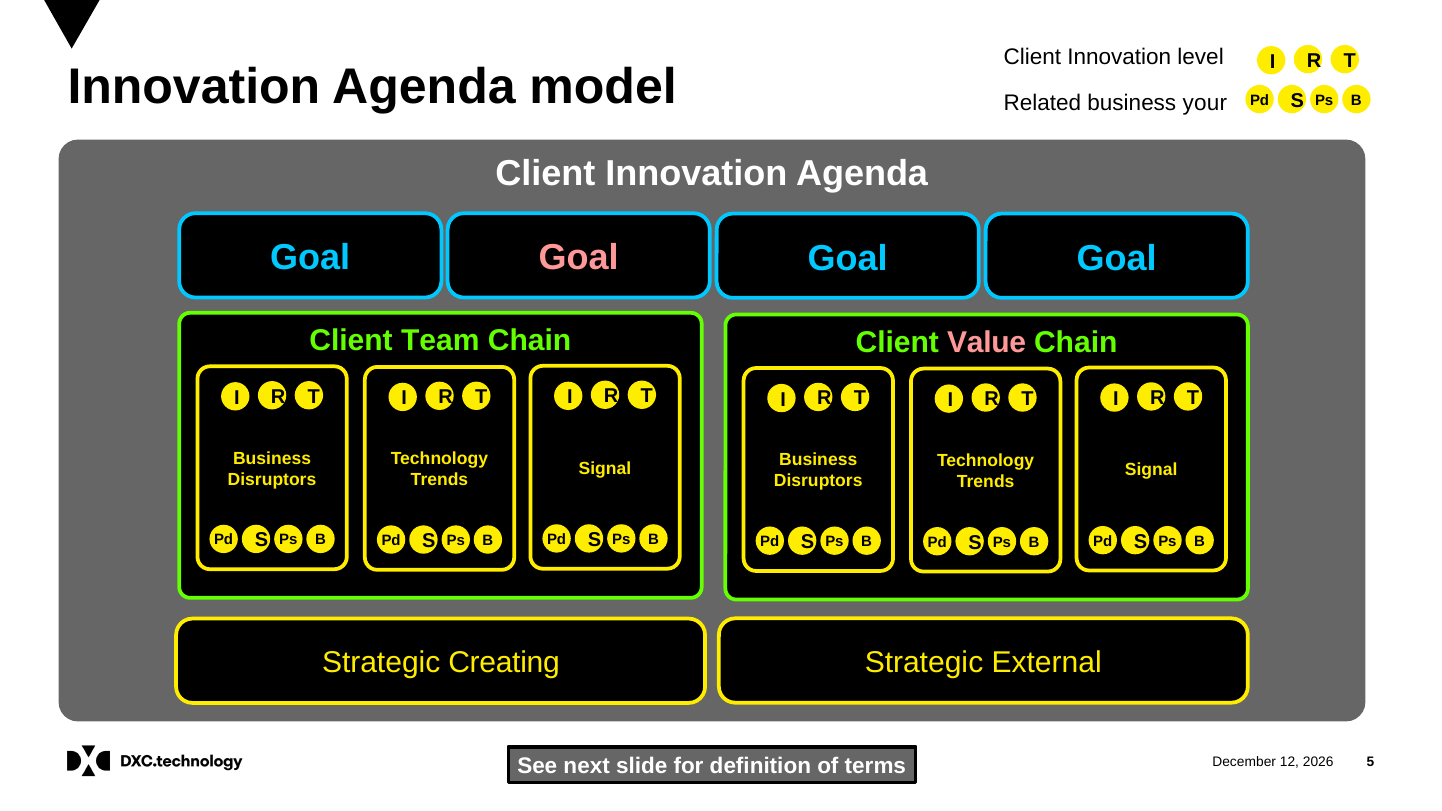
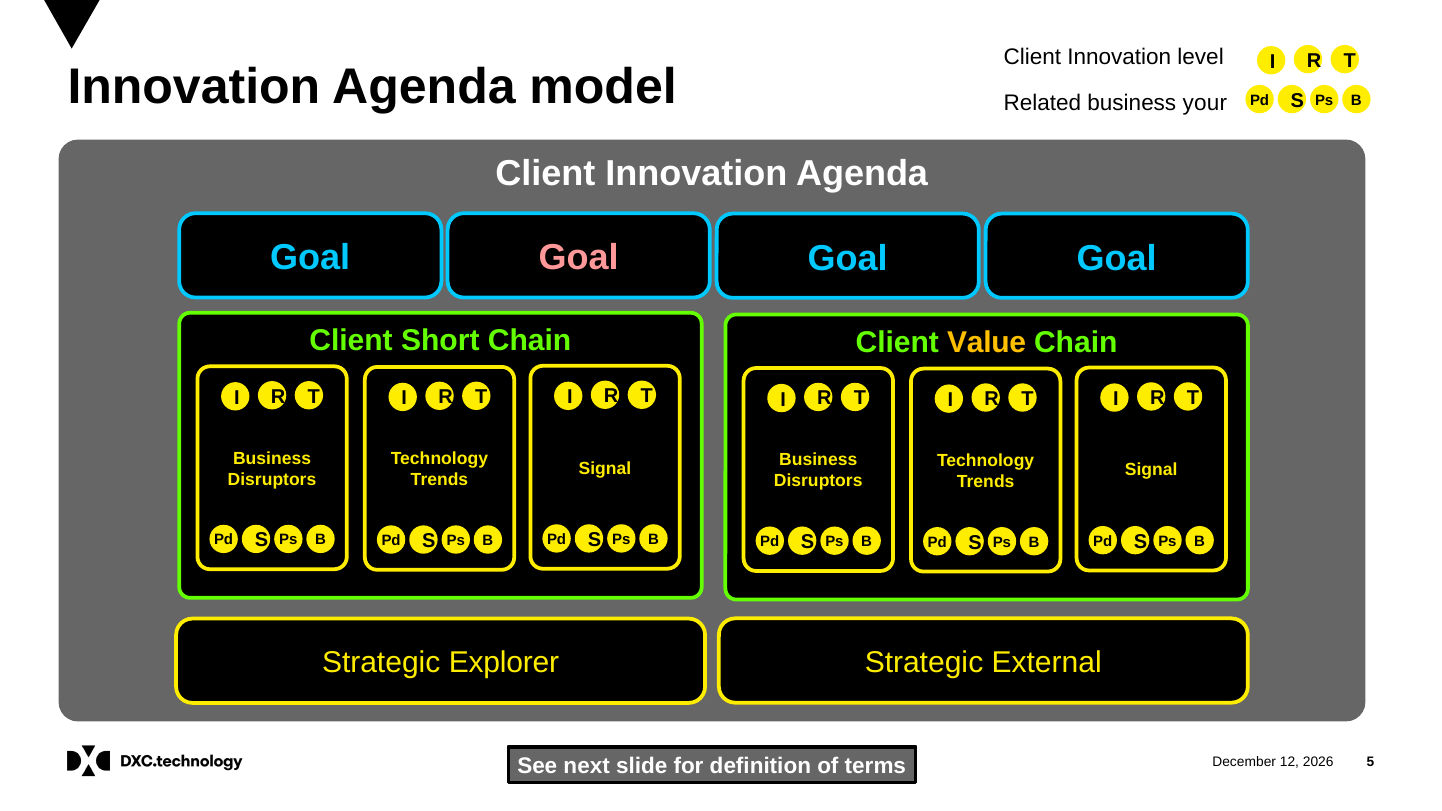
Team: Team -> Short
Value colour: pink -> yellow
Creating: Creating -> Explorer
